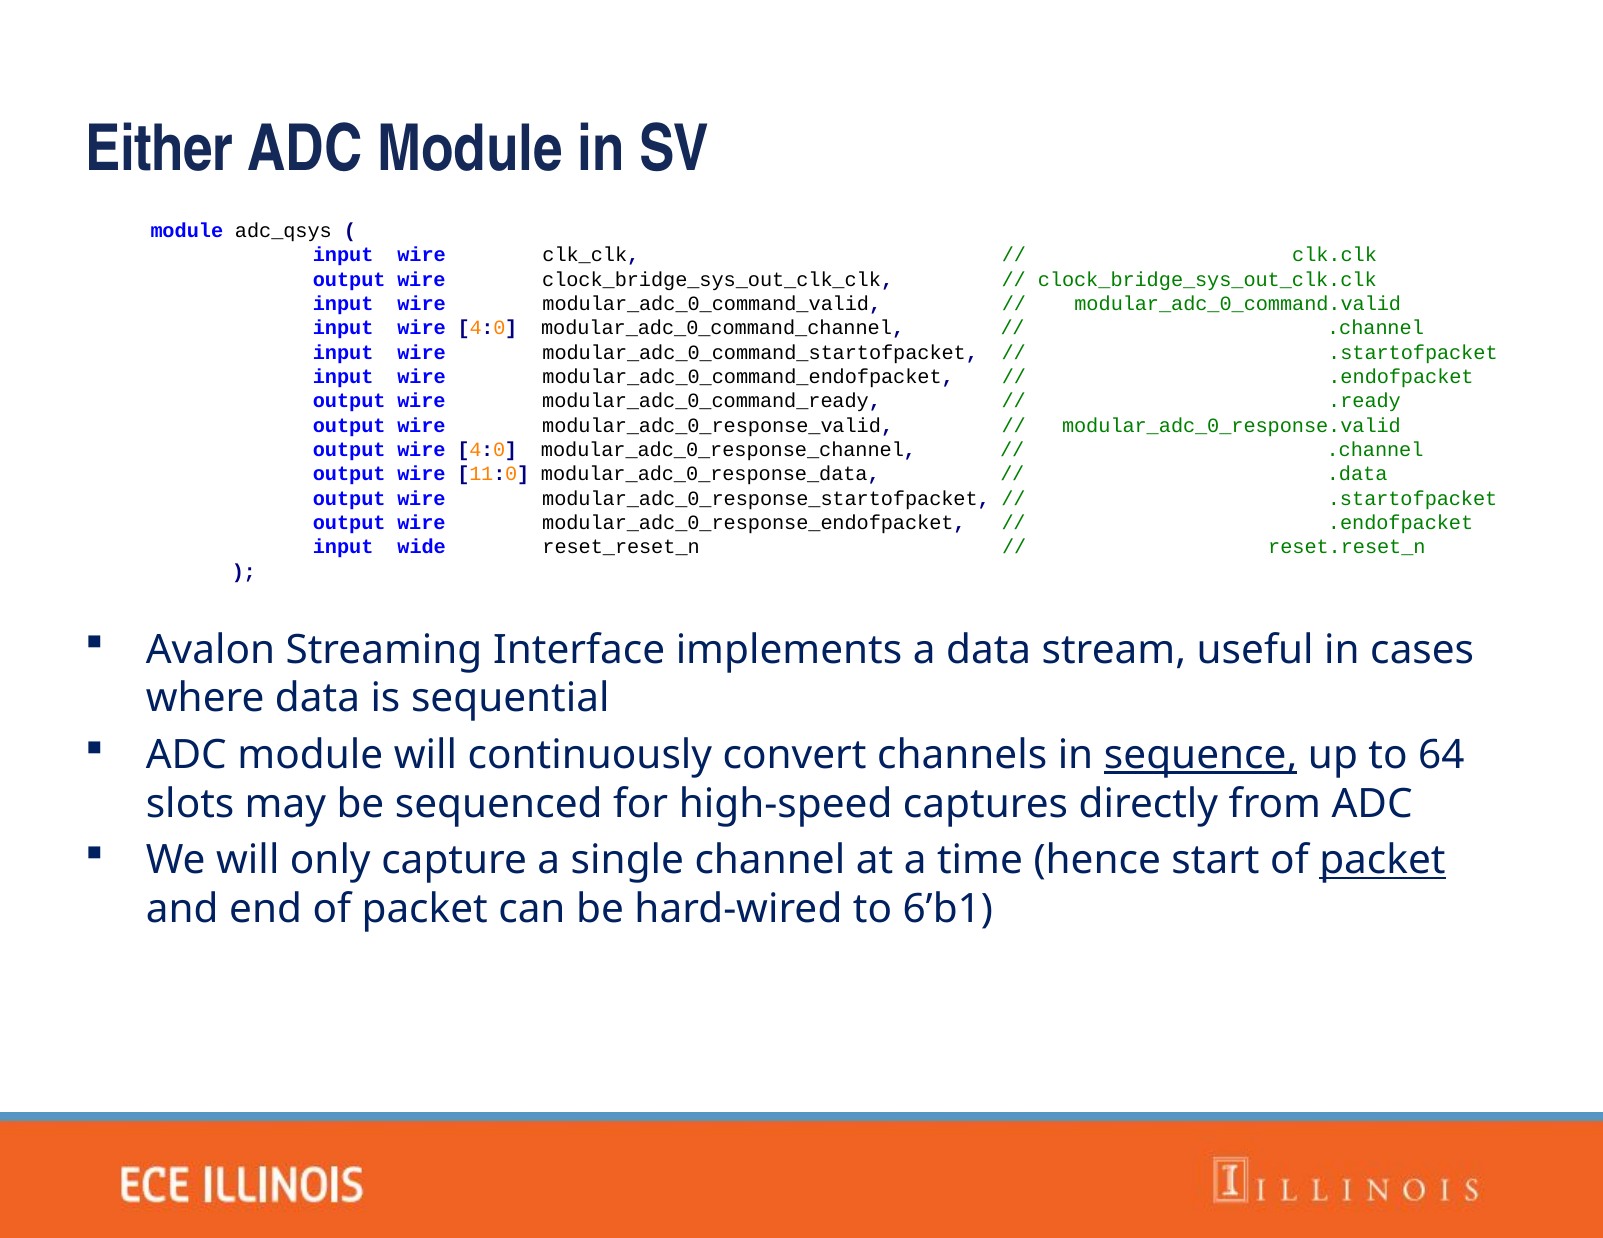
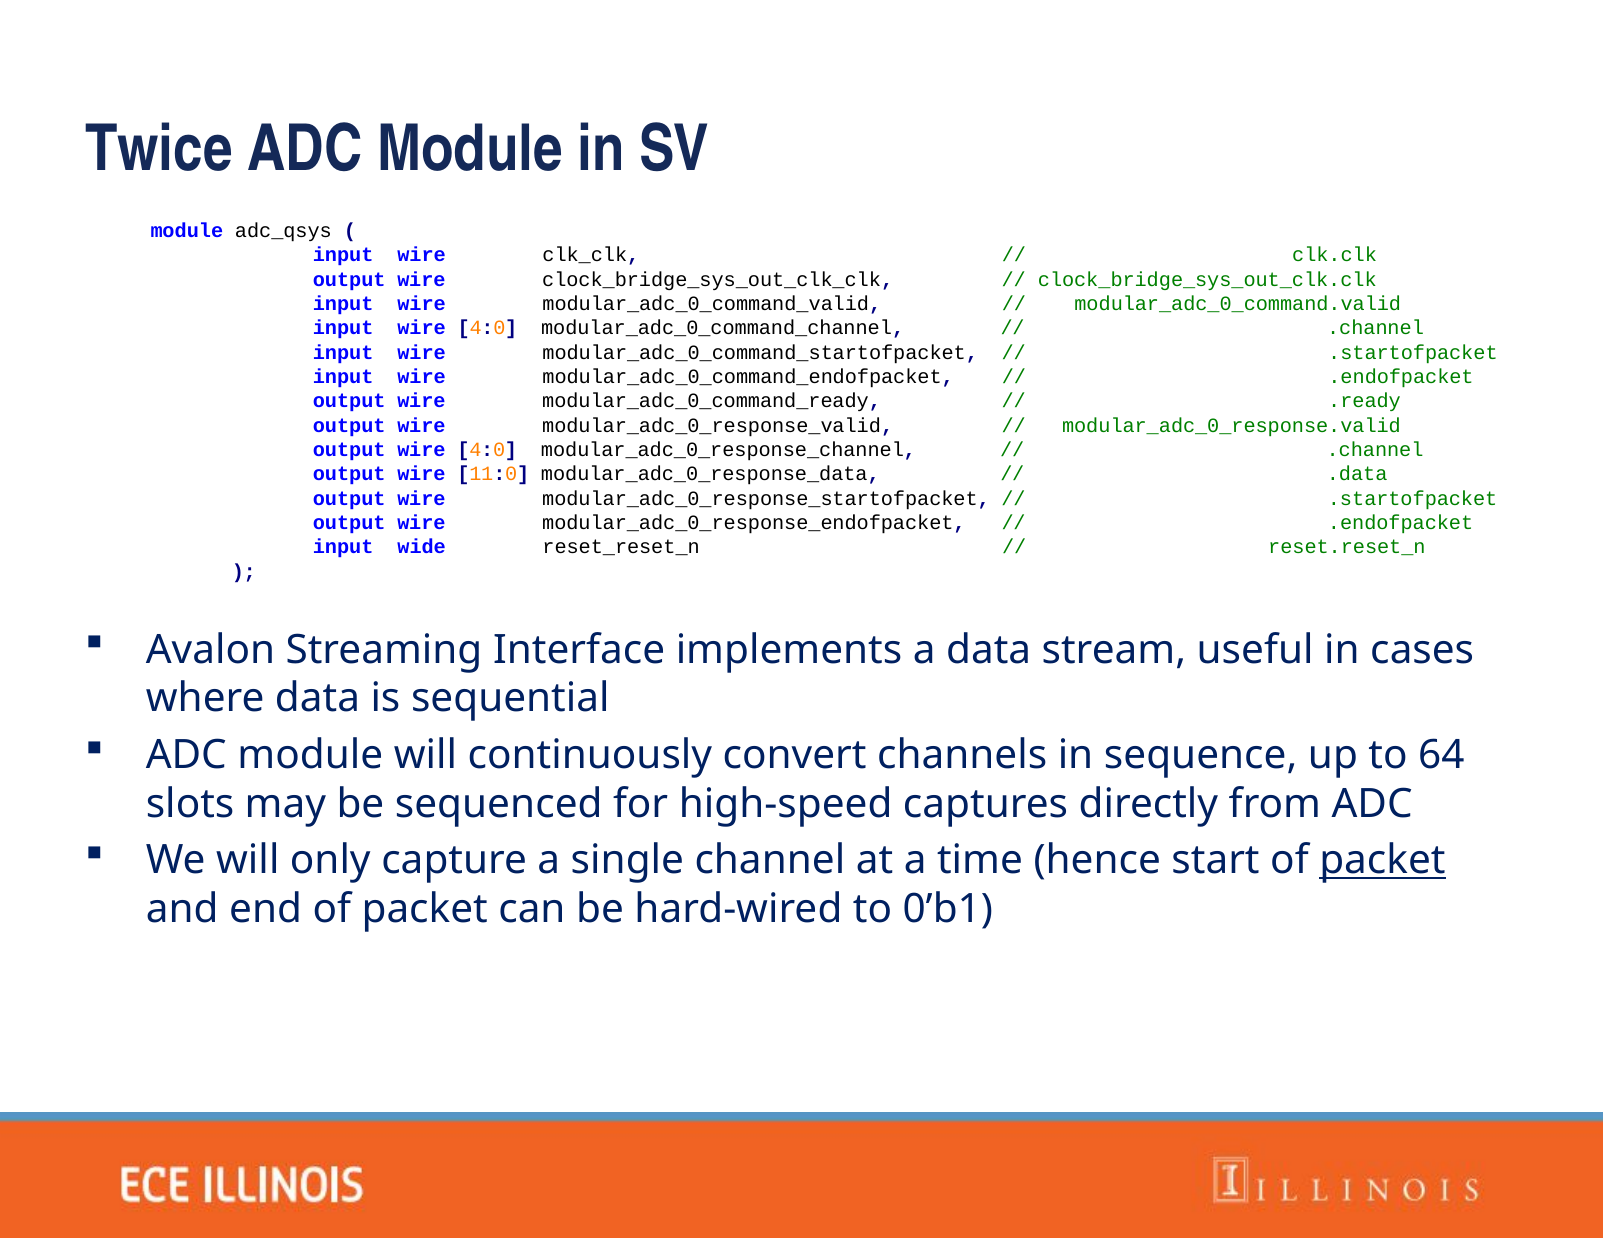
Either: Either -> Twice
sequence underline: present -> none
6’b1: 6’b1 -> 0’b1
